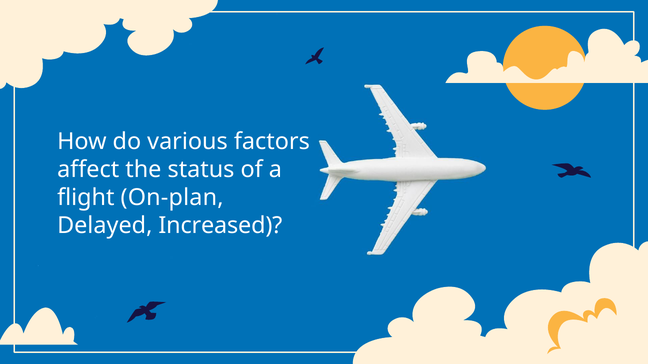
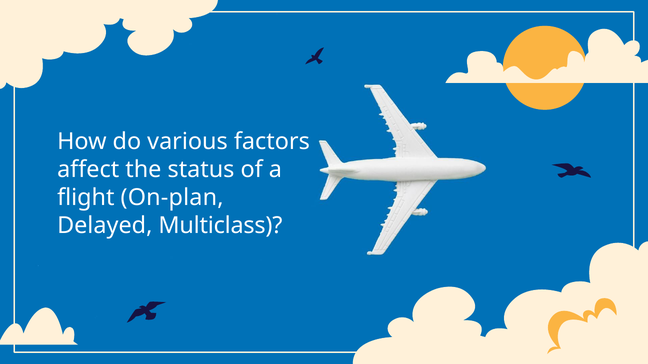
Increased: Increased -> Multiclass
